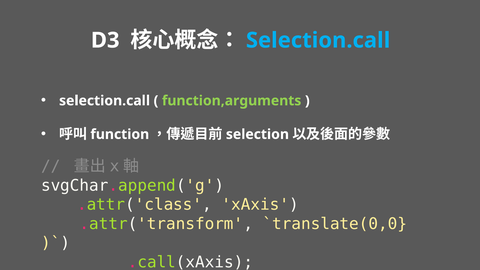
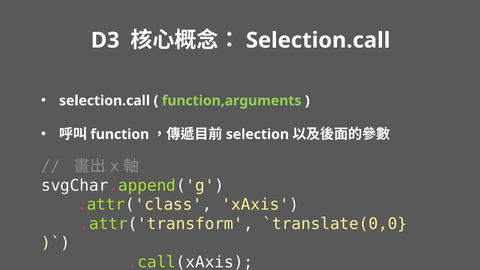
Selection.call at (318, 40) colour: light blue -> white
